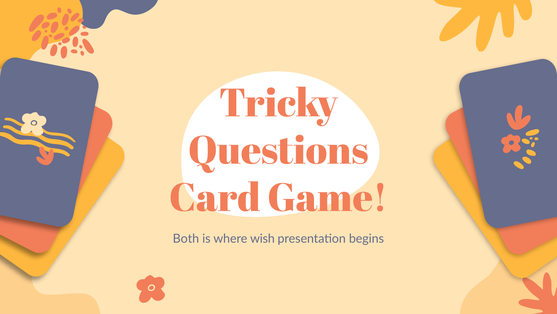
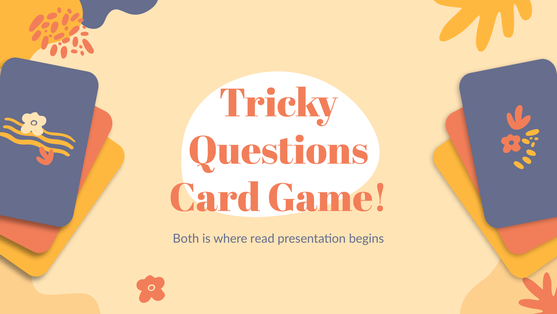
wish: wish -> read
